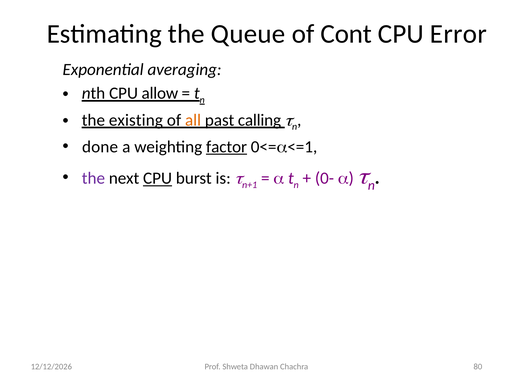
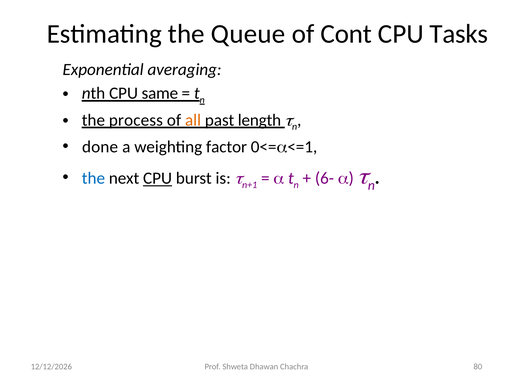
Error: Error -> Tasks
allow: allow -> same
existing: existing -> process
calling: calling -> length
factor underline: present -> none
the at (93, 179) colour: purple -> blue
0-: 0- -> 6-
